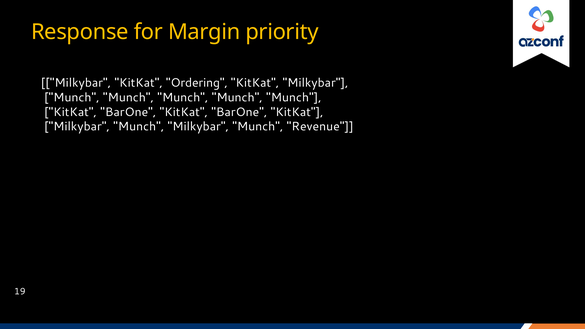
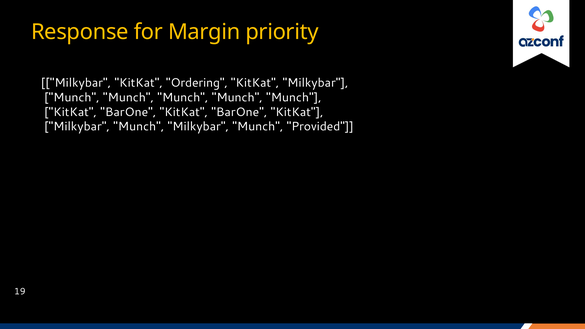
Revenue: Revenue -> Provided
